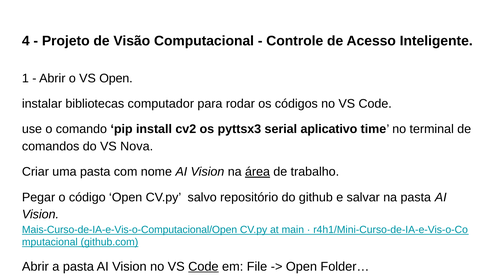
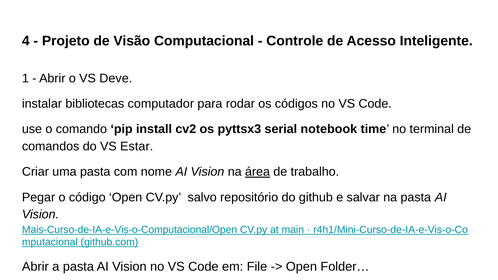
VS Open: Open -> Deve
aplicativo: aplicativo -> notebook
Nova: Nova -> Estar
Code at (203, 267) underline: present -> none
